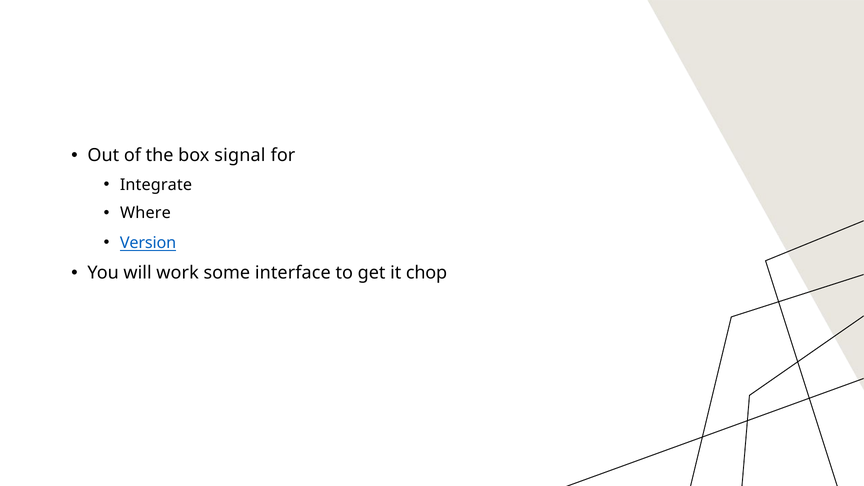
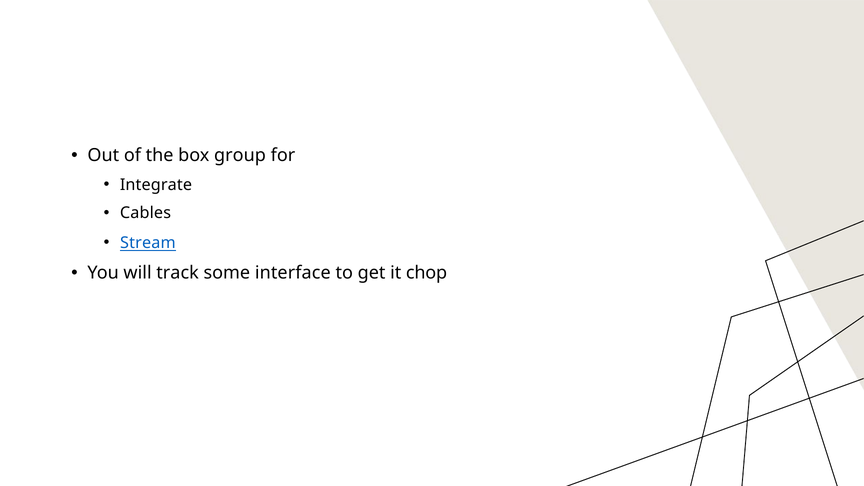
signal: signal -> group
Where: Where -> Cables
Version: Version -> Stream
work: work -> track
